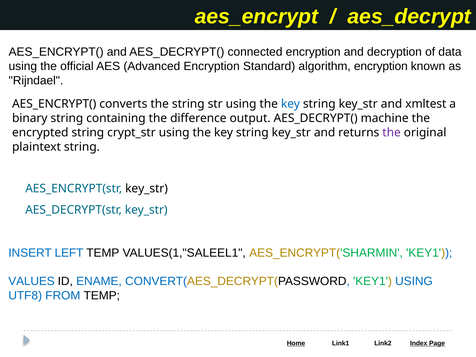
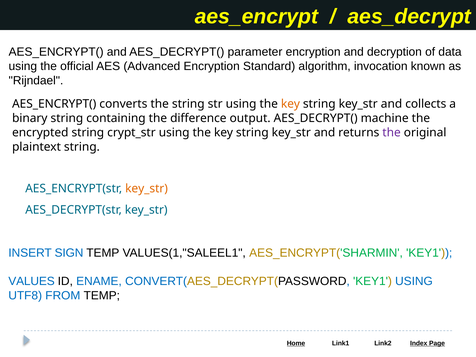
connected: connected -> parameter
algorithm encryption: encryption -> invocation
key at (290, 104) colour: blue -> orange
xmltest: xmltest -> collects
key_str at (147, 188) colour: black -> orange
LEFT: LEFT -> SIGN
